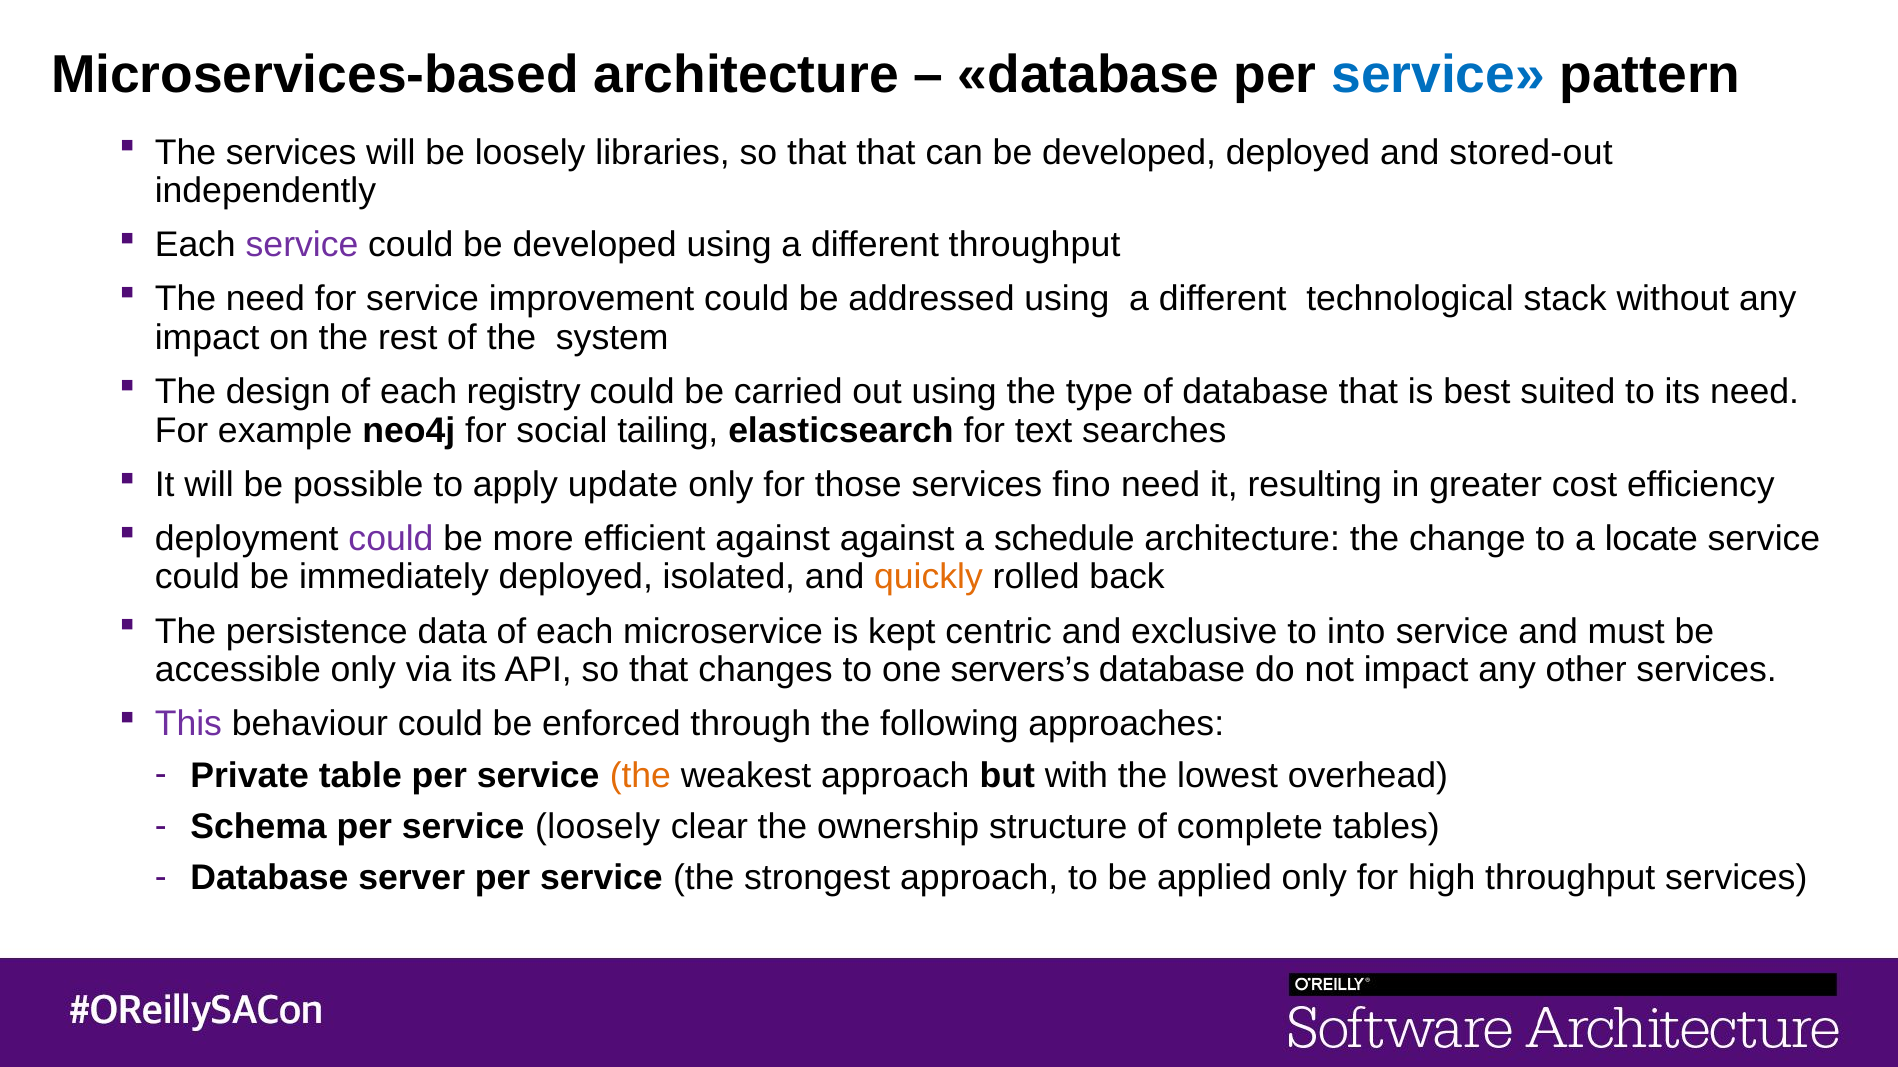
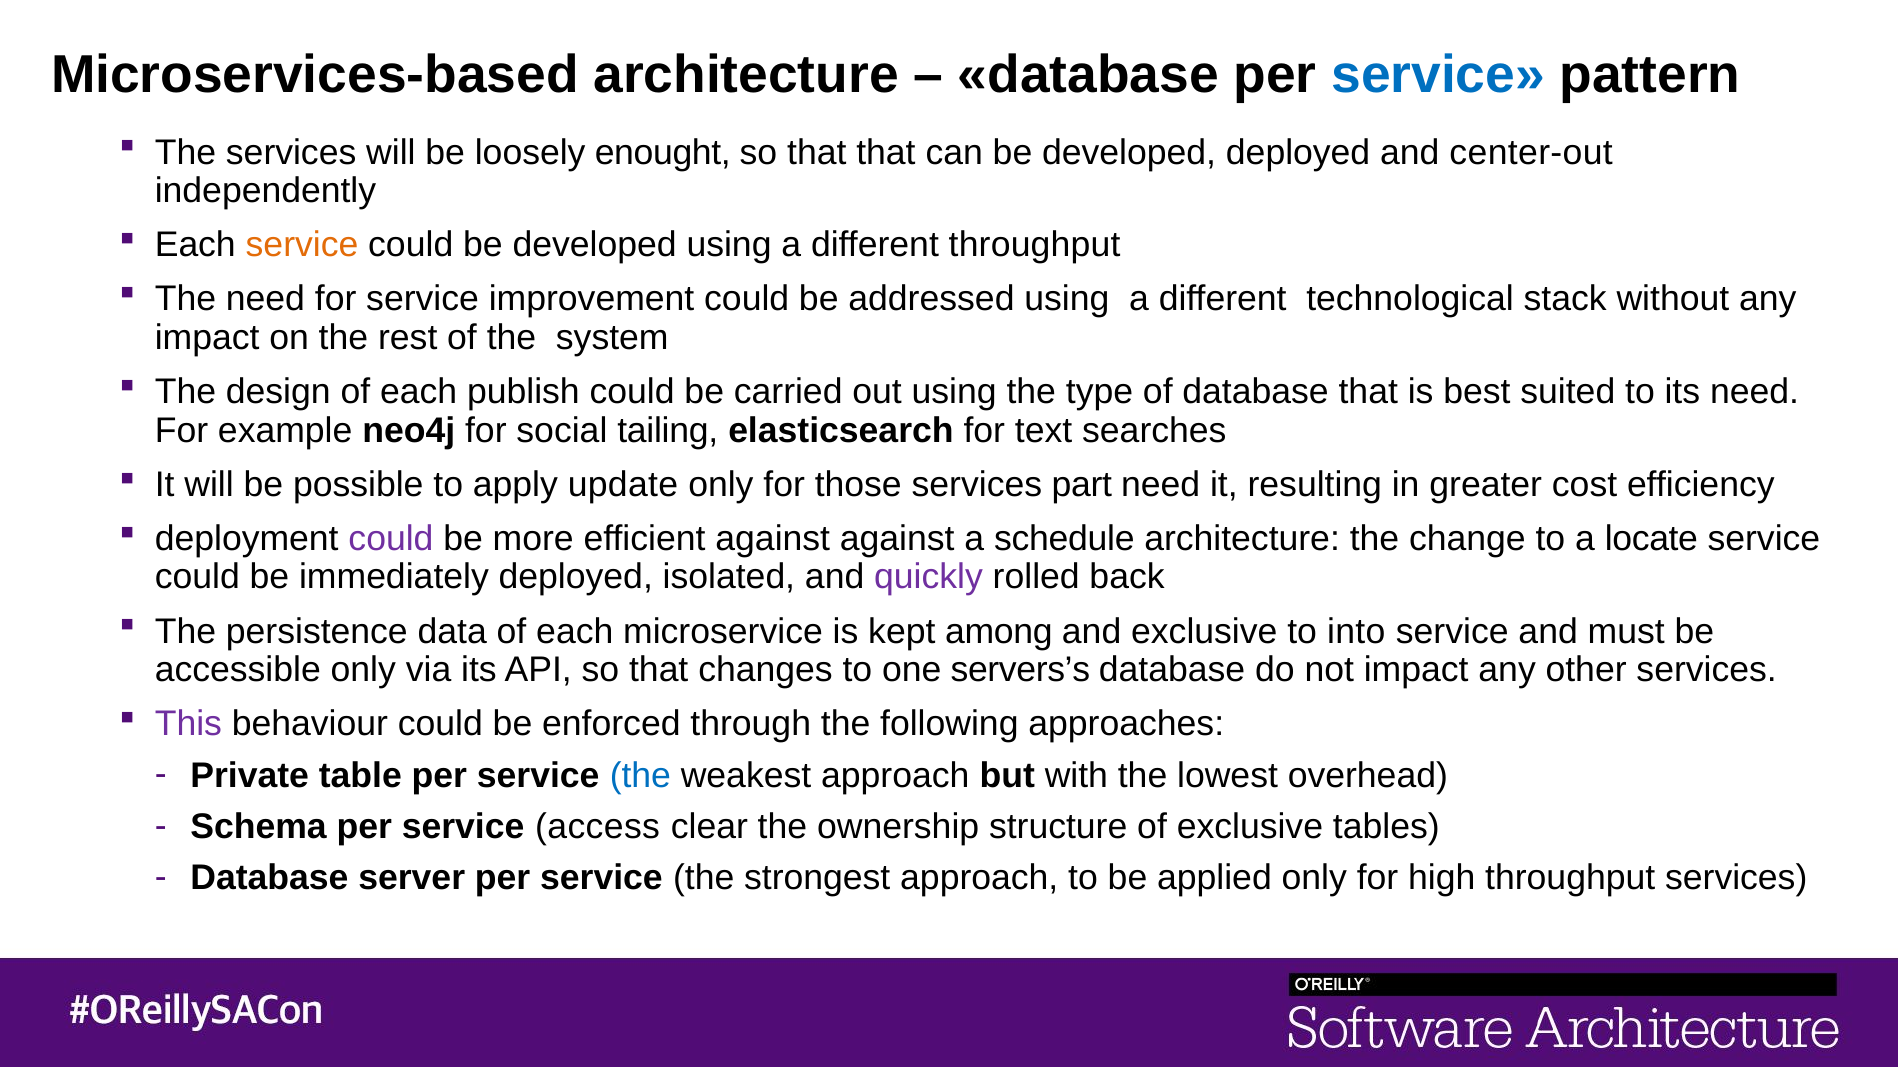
libraries: libraries -> enought
stored-out: stored-out -> center-out
service at (302, 245) colour: purple -> orange
registry: registry -> publish
fino: fino -> part
quickly colour: orange -> purple
centric: centric -> among
the at (640, 776) colour: orange -> blue
service loosely: loosely -> access
of complete: complete -> exclusive
